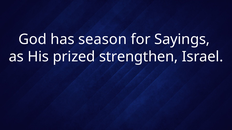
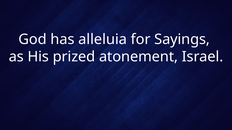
season: season -> alleluia
strengthen: strengthen -> atonement
